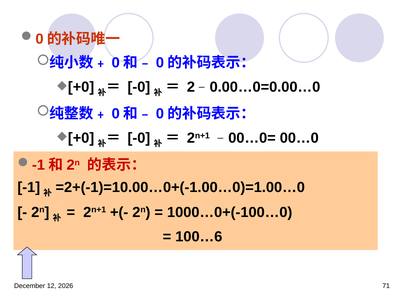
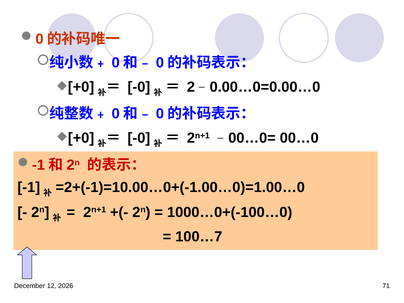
100…6: 100…6 -> 100…7
